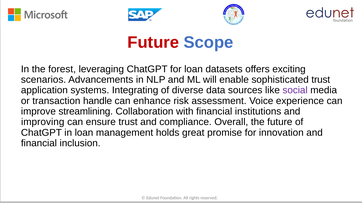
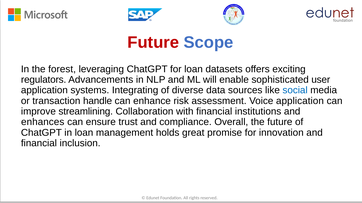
scenarios: scenarios -> regulators
sophisticated trust: trust -> user
social colour: purple -> blue
Voice experience: experience -> application
improving: improving -> enhances
